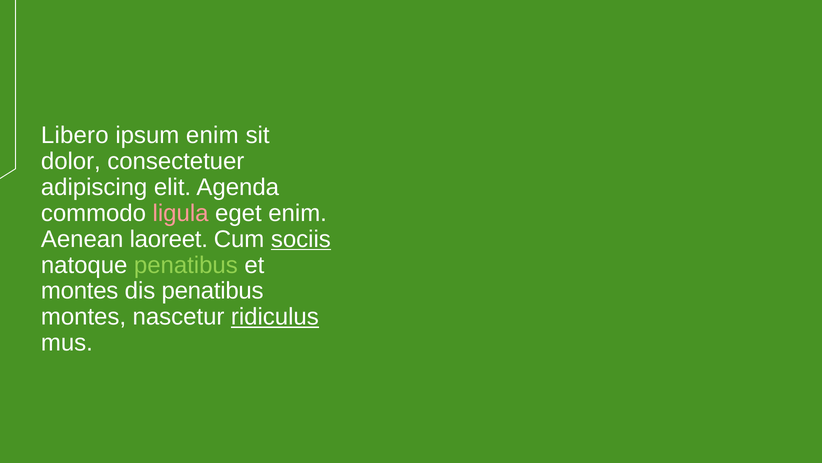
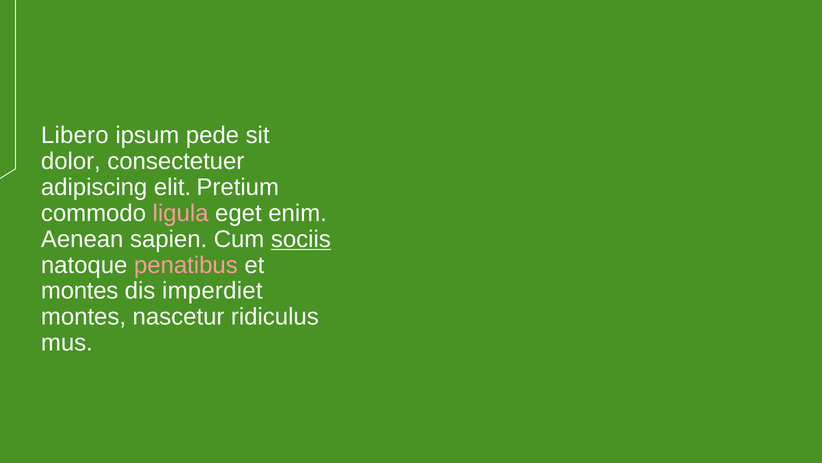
ipsum enim: enim -> pede
Agenda: Agenda -> Pretium
laoreet: laoreet -> sapien
penatibus at (186, 265) colour: light green -> pink
dis penatibus: penatibus -> imperdiet
ridiculus underline: present -> none
